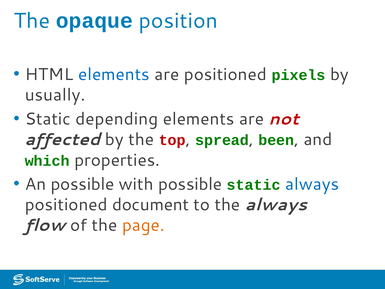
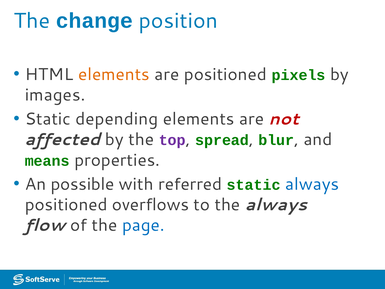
opaque: opaque -> change
elements at (114, 74) colour: blue -> orange
usually: usually -> images
top colour: red -> purple
been: been -> blur
which: which -> means
with possible: possible -> referred
document: document -> overflows
page colour: orange -> blue
